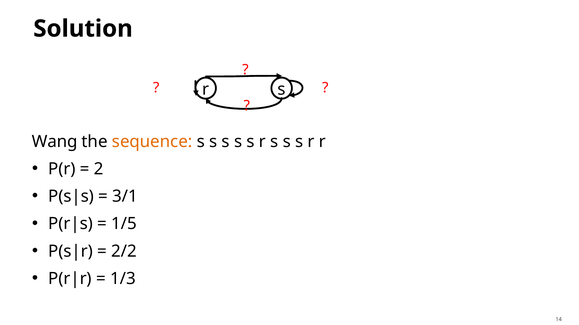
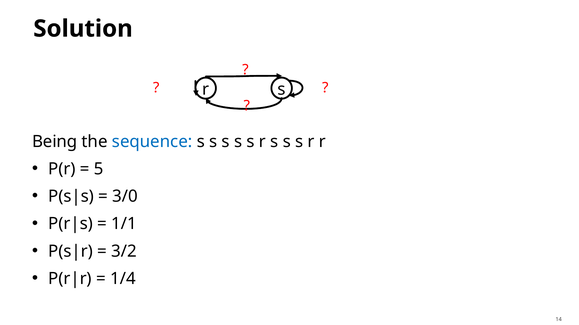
Wang: Wang -> Being
sequence colour: orange -> blue
2: 2 -> 5
3/1: 3/1 -> 3/0
1/5: 1/5 -> 1/1
2/2: 2/2 -> 3/2
1/3: 1/3 -> 1/4
